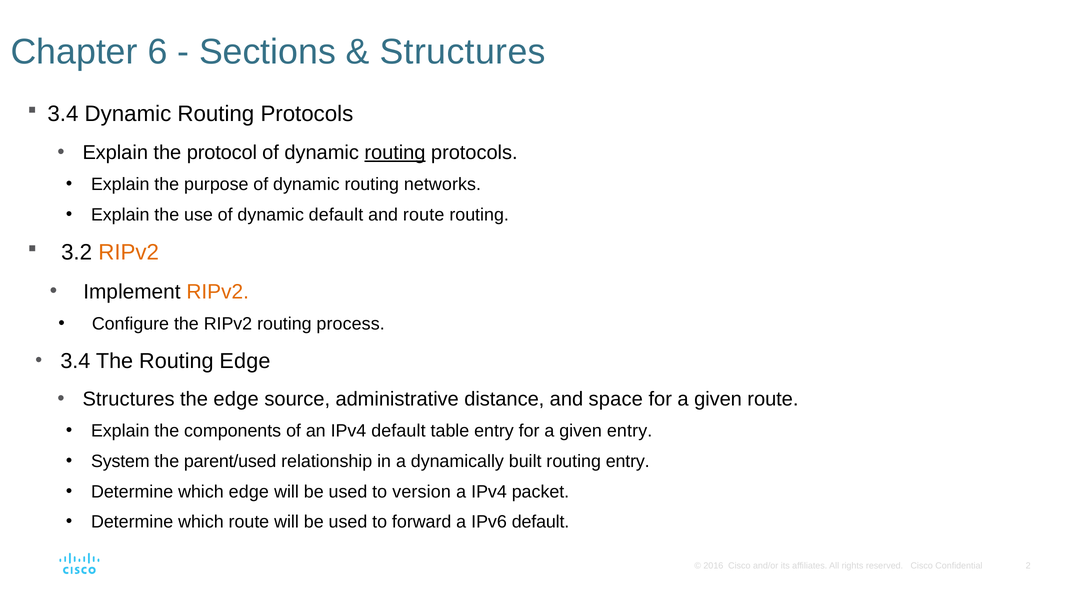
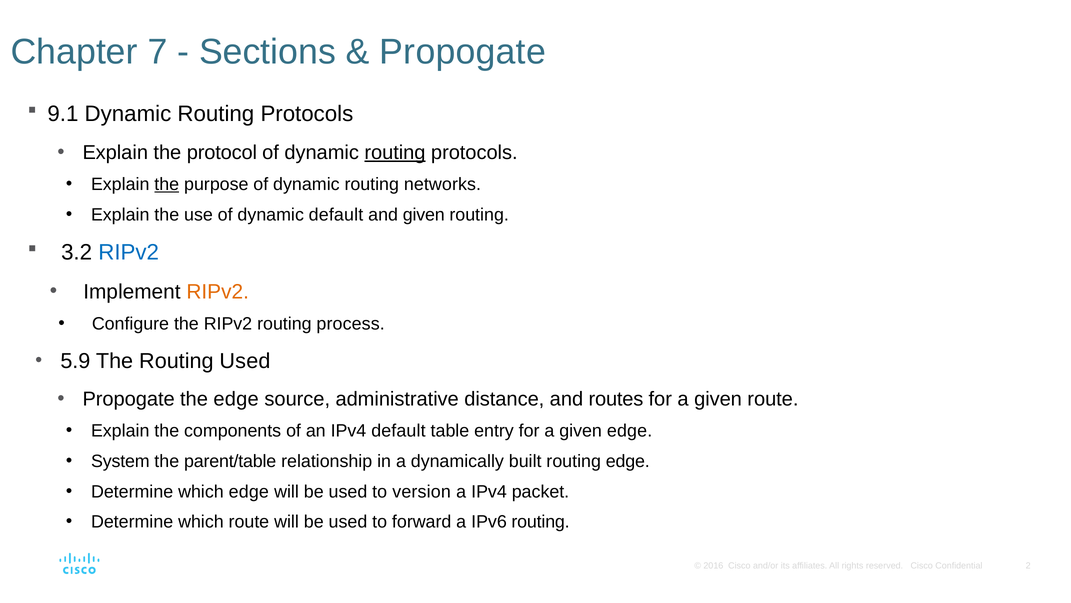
6: 6 -> 7
Structures at (463, 52): Structures -> Propogate
3.4 at (63, 114): 3.4 -> 9.1
the at (167, 184) underline: none -> present
and route: route -> given
RIPv2 at (129, 252) colour: orange -> blue
3.4 at (75, 361): 3.4 -> 5.9
Routing Edge: Edge -> Used
Structures at (129, 399): Structures -> Propogate
space: space -> routes
given entry: entry -> edge
parent/used: parent/used -> parent/table
routing entry: entry -> edge
IPv6 default: default -> routing
